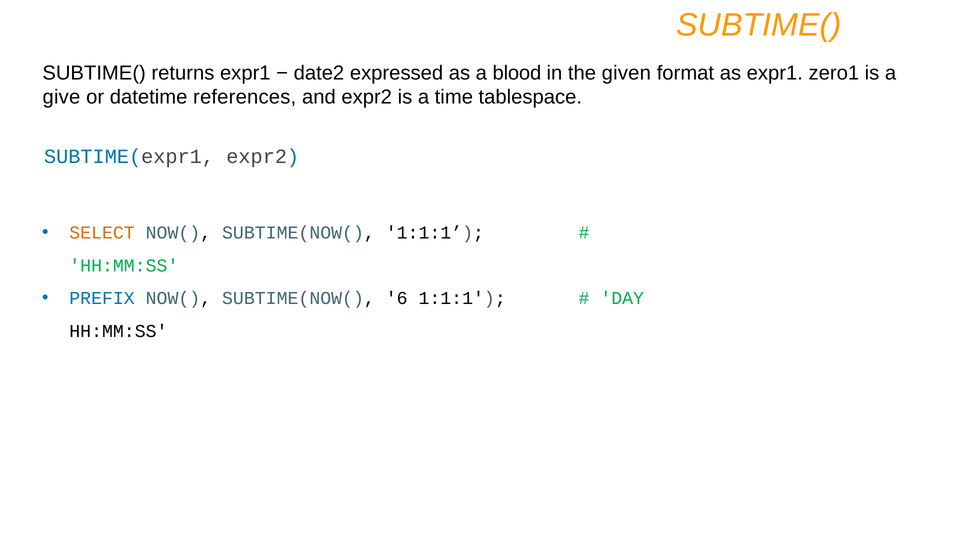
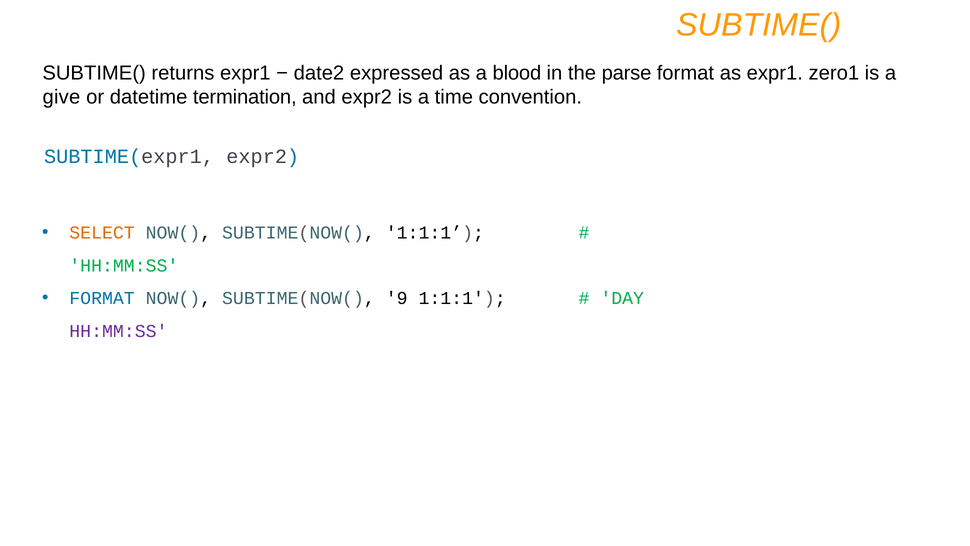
given: given -> parse
references: references -> termination
tablespace: tablespace -> convention
PREFIX at (102, 298): PREFIX -> FORMAT
6: 6 -> 9
HH:MM:SS at (118, 331) colour: black -> purple
